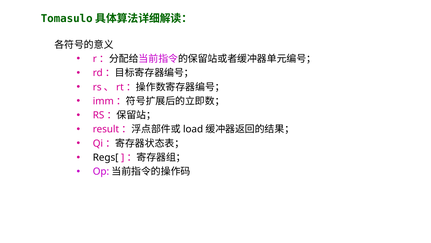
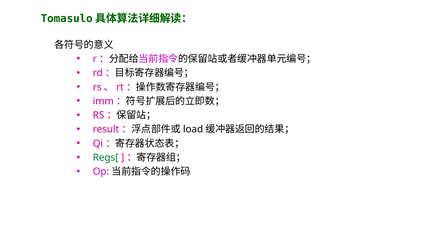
Regs[ colour: black -> green
